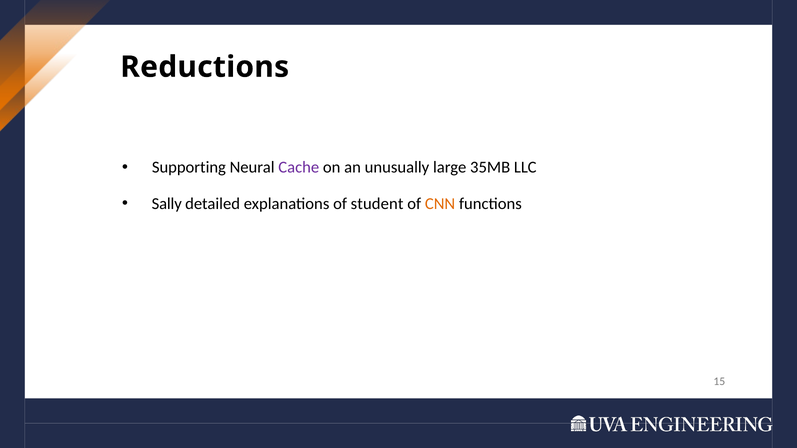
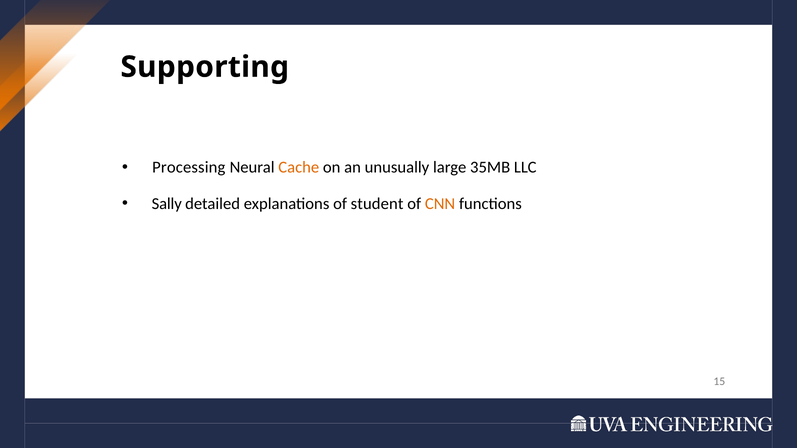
Reductions: Reductions -> Supporting
Supporting: Supporting -> Processing
Cache colour: purple -> orange
